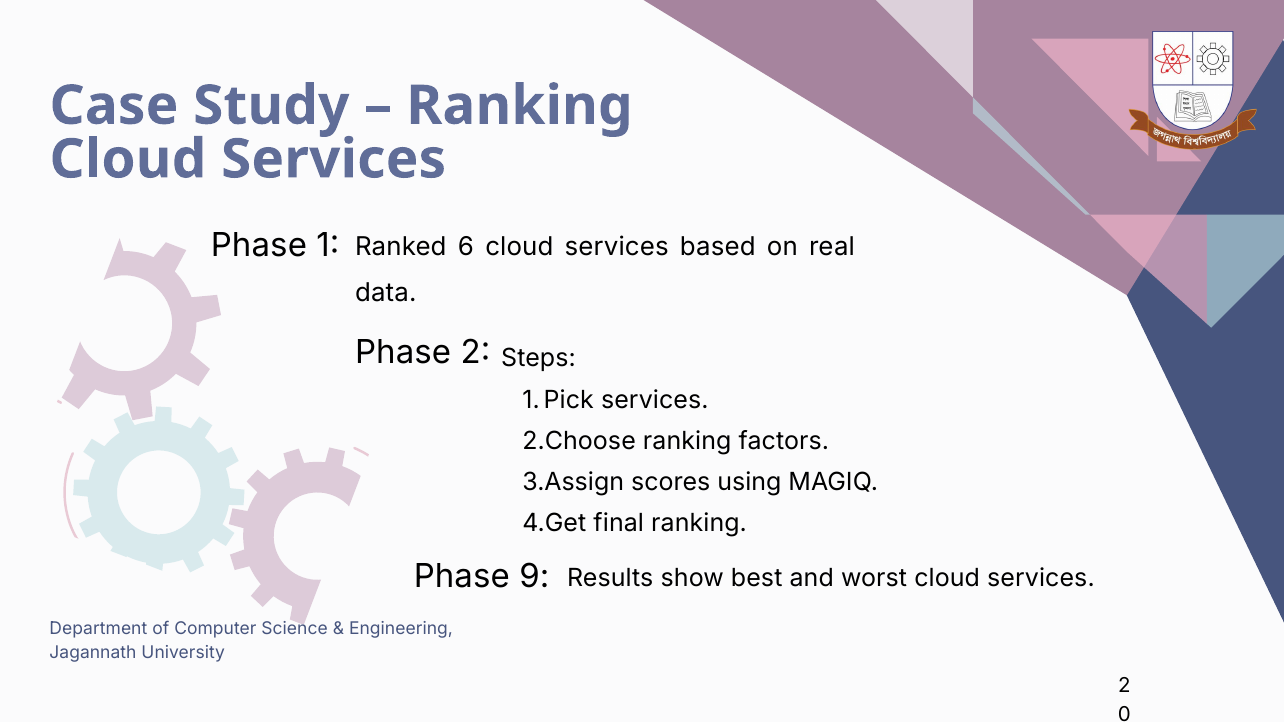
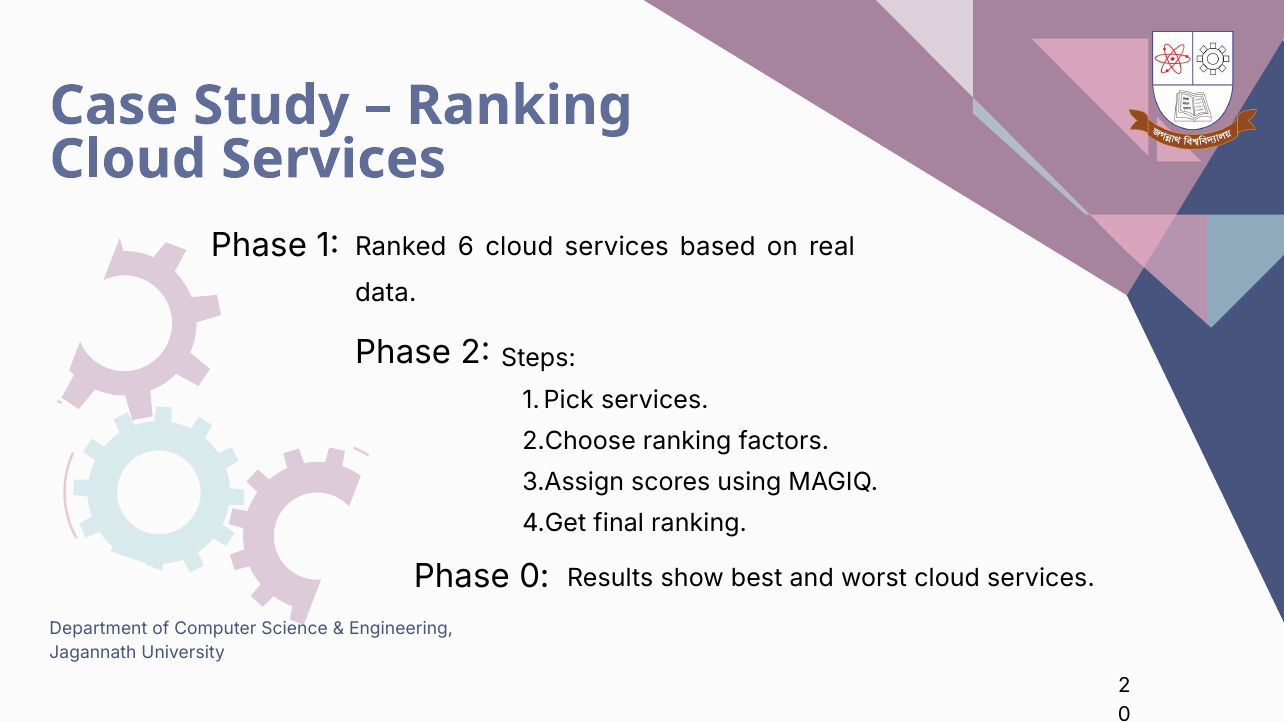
Phase 9: 9 -> 0
